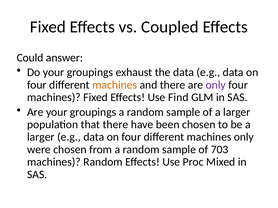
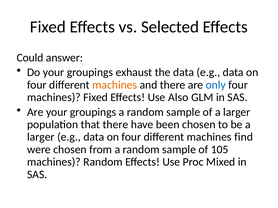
Coupled: Coupled -> Selected
only at (216, 85) colour: purple -> blue
Find: Find -> Also
machines only: only -> find
703: 703 -> 105
